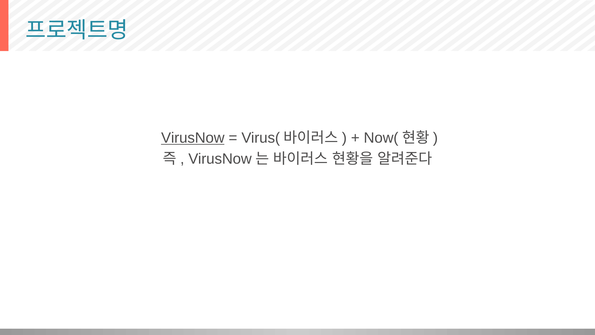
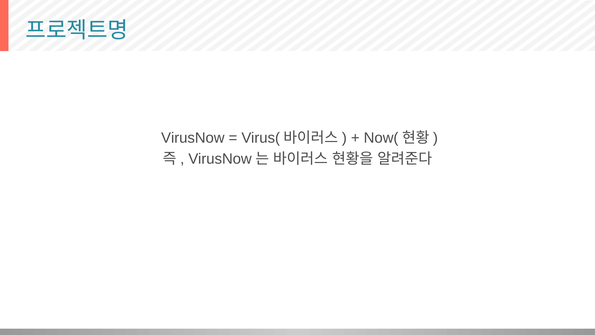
VirusNow underline: present -> none
